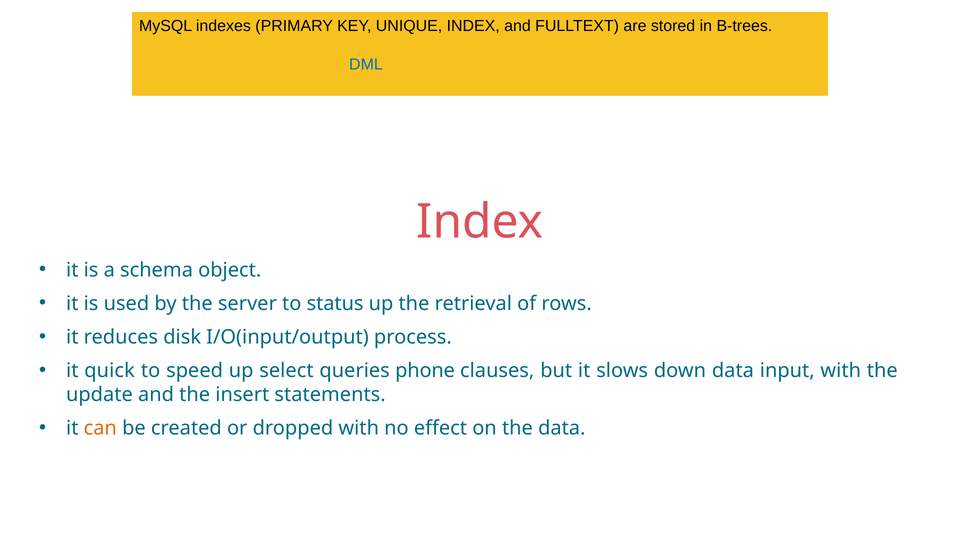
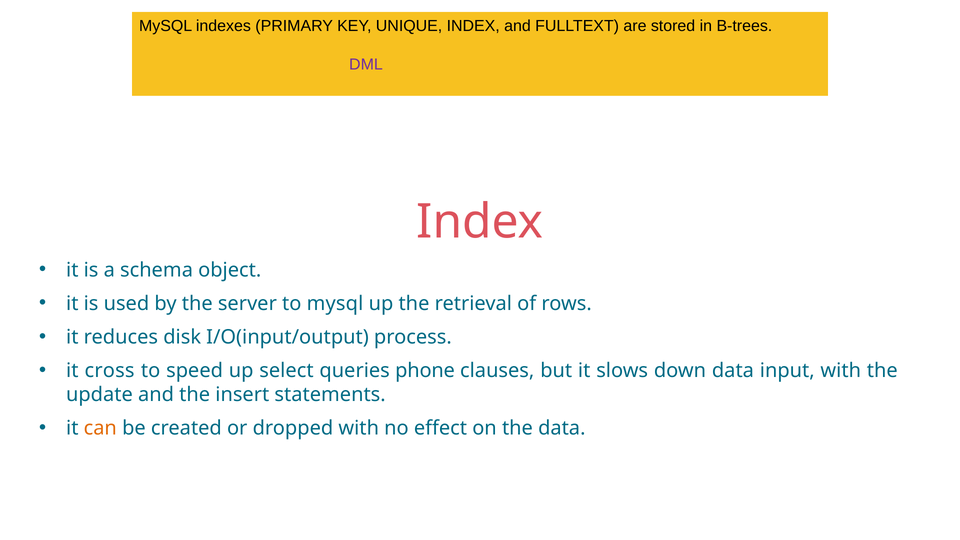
DML colour: blue -> purple
to status: status -> mysql
quick: quick -> cross
